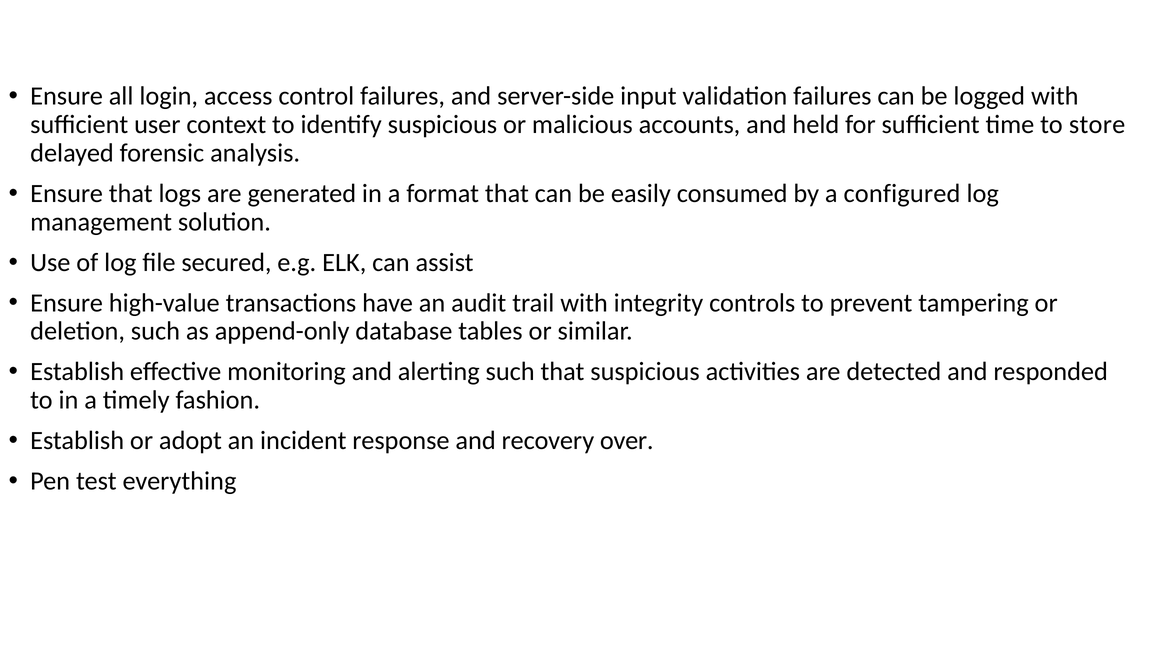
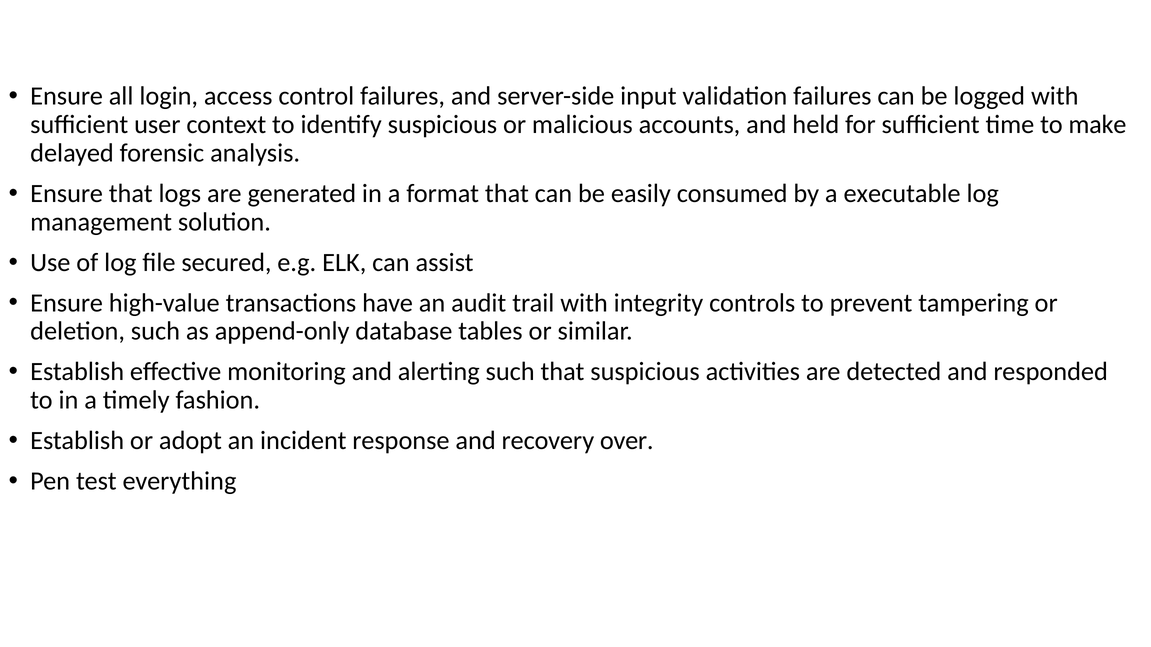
store: store -> make
configured: configured -> executable
